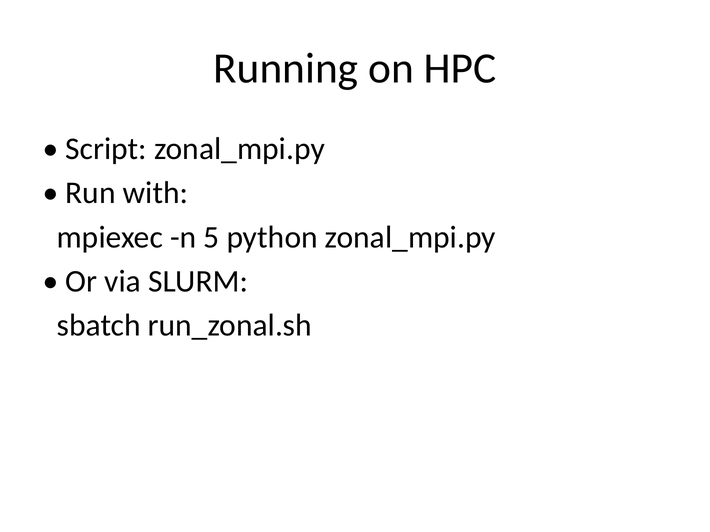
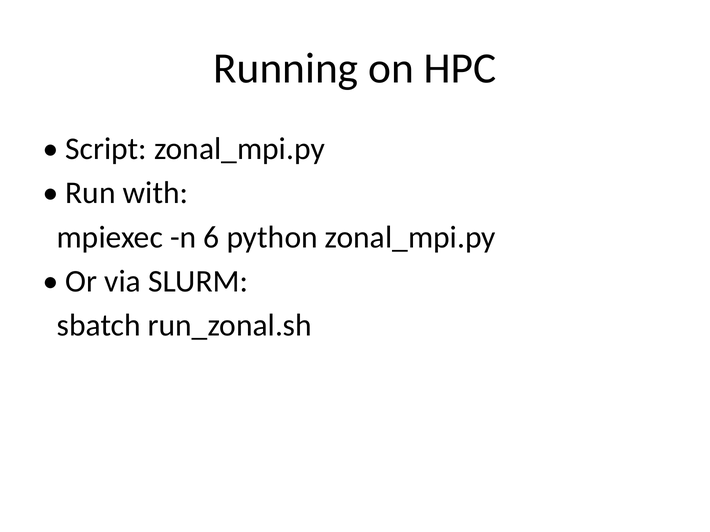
5: 5 -> 6
